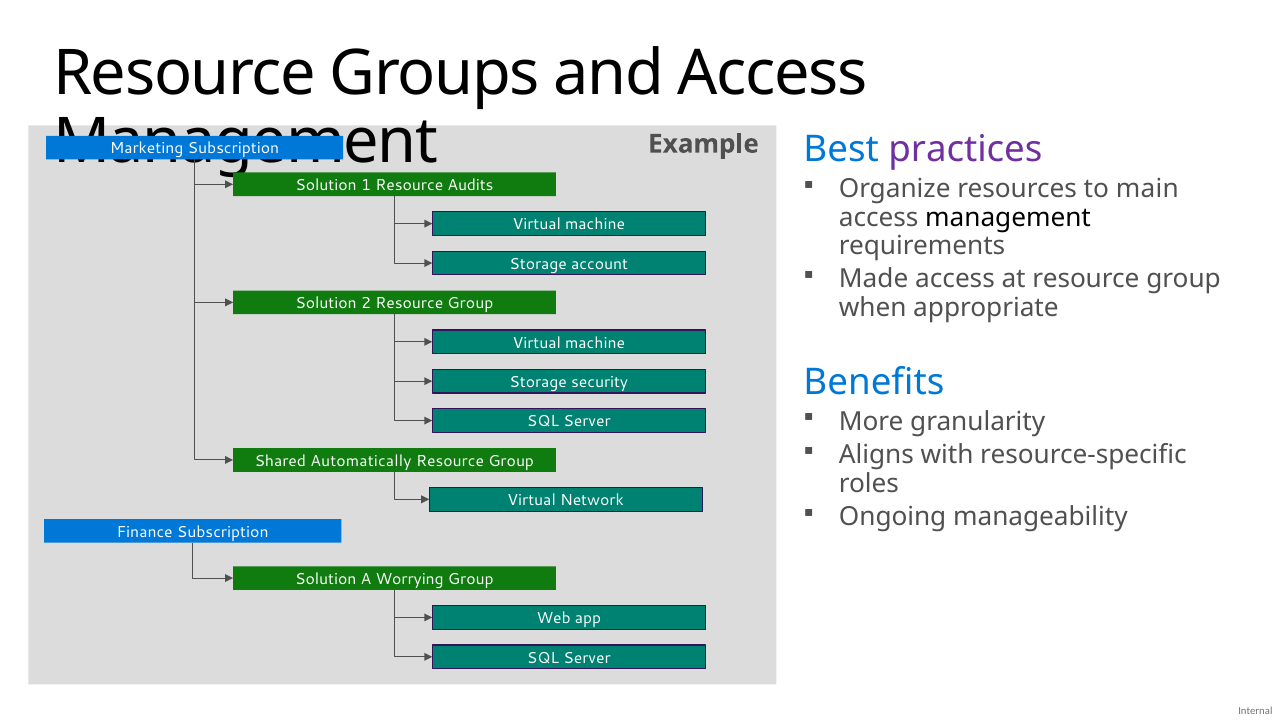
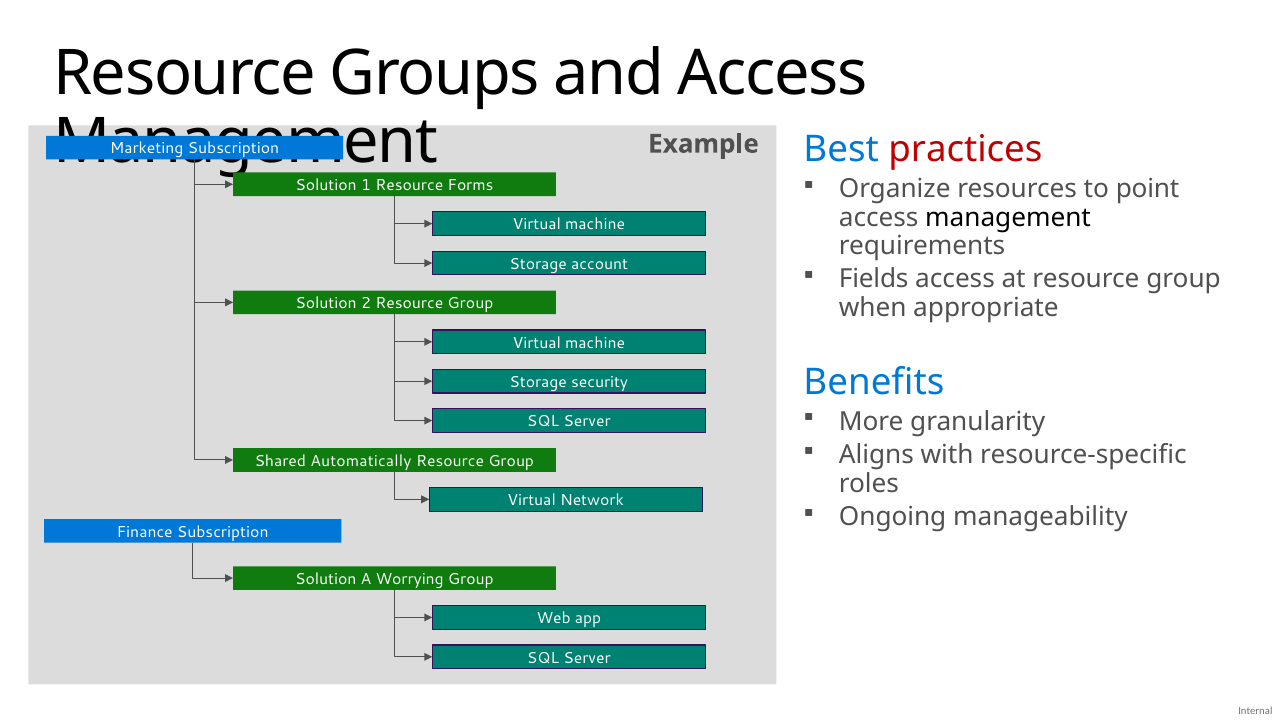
practices colour: purple -> red
main: main -> point
Audits: Audits -> Forms
Made: Made -> Fields
